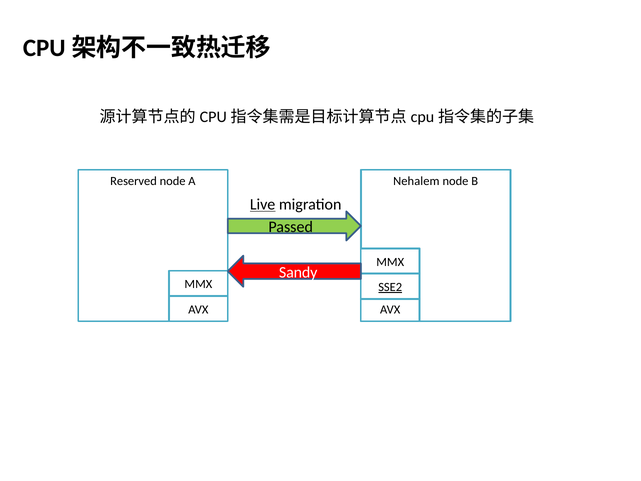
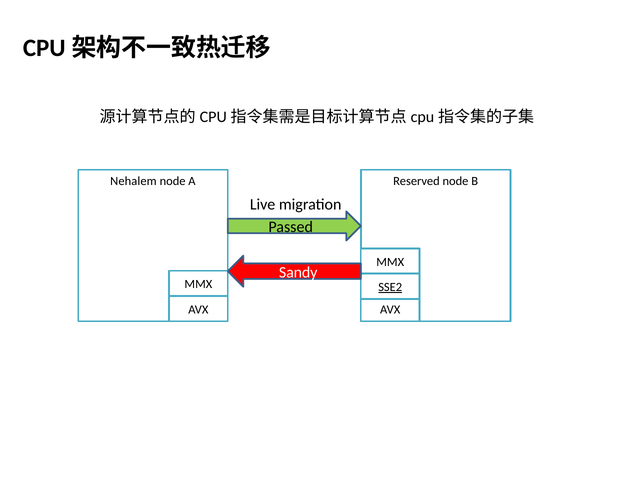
Reserved: Reserved -> Nehalem
Nehalem: Nehalem -> Reserved
Live underline: present -> none
